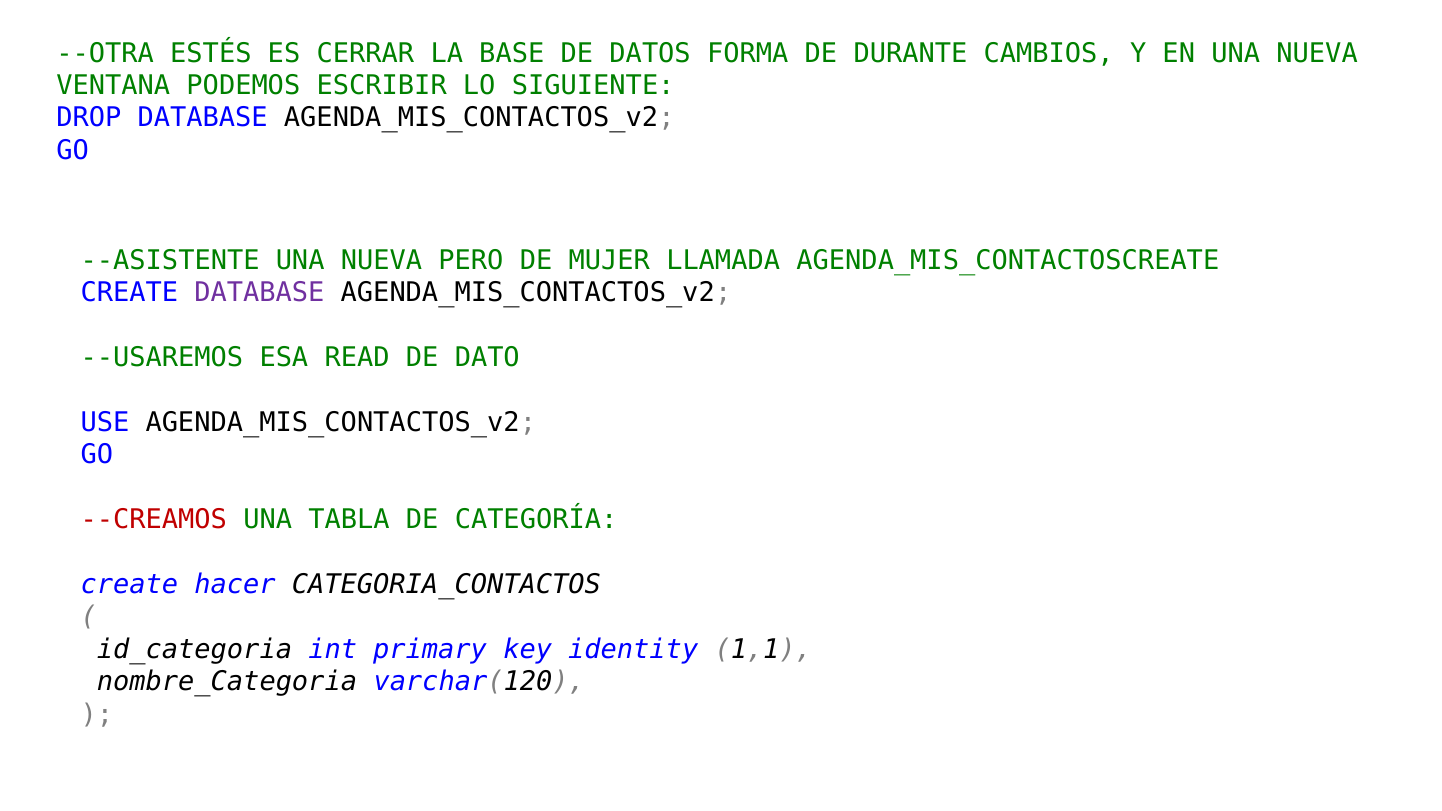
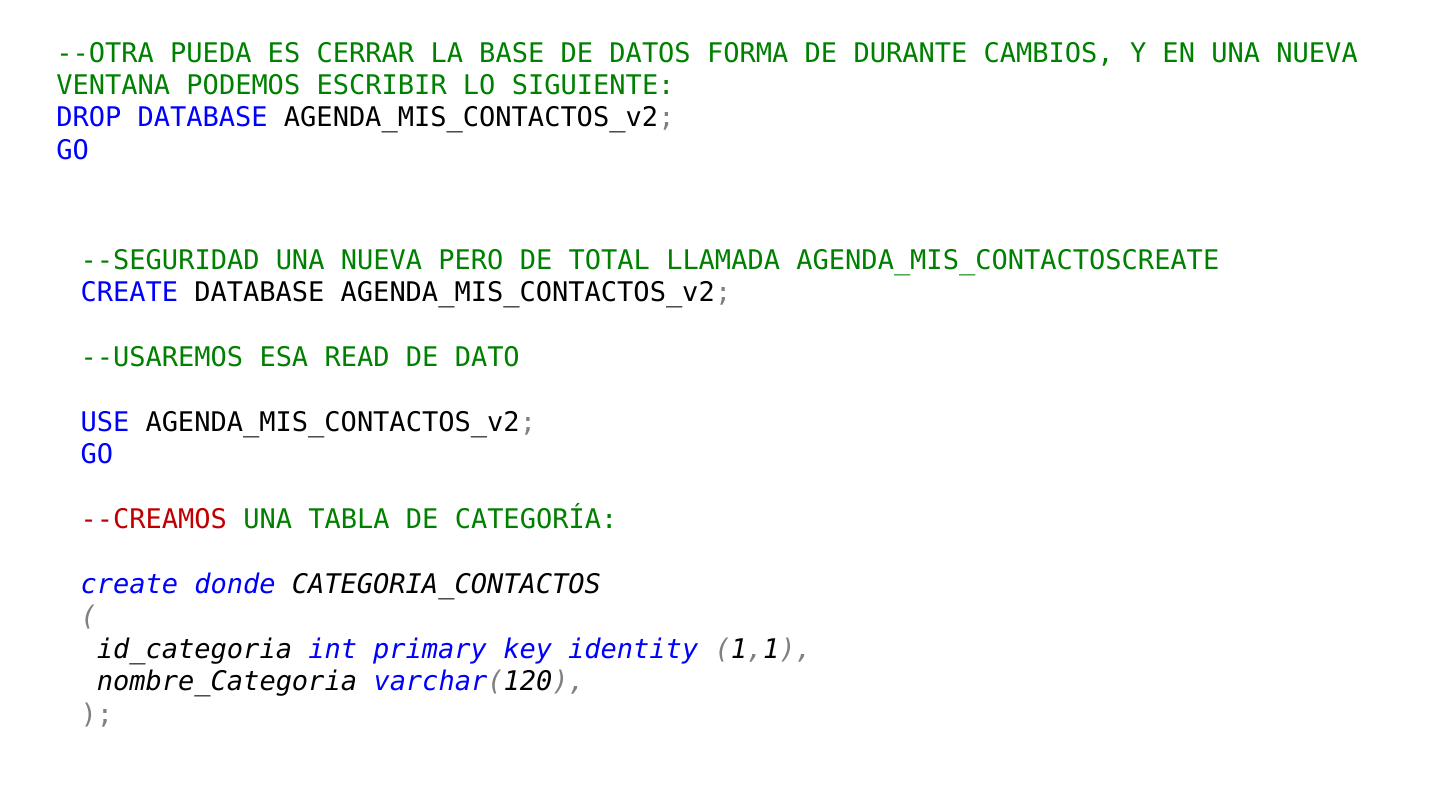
ESTÉS: ESTÉS -> PUEDA
--ASISTENTE: --ASISTENTE -> --SEGURIDAD
MUJER: MUJER -> TOTAL
DATABASE at (259, 293) colour: purple -> black
hacer: hacer -> donde
